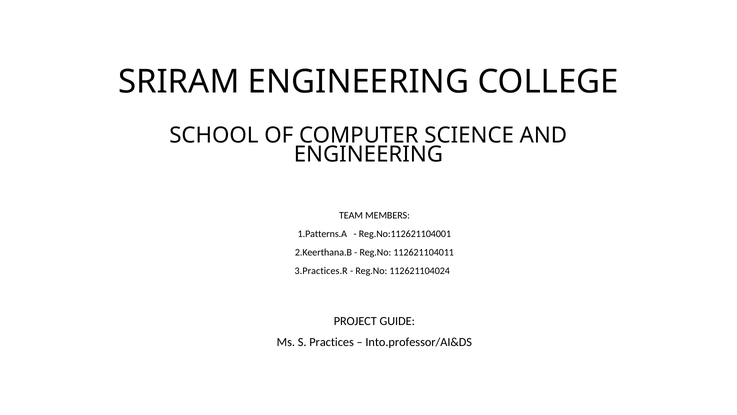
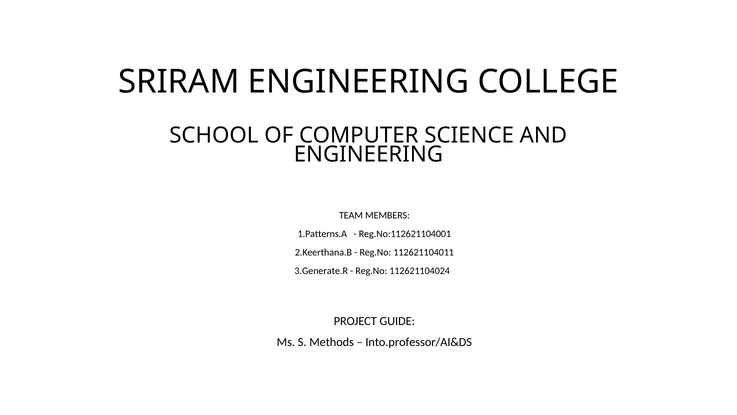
3.Practices.R: 3.Practices.R -> 3.Generate.R
Practices: Practices -> Methods
